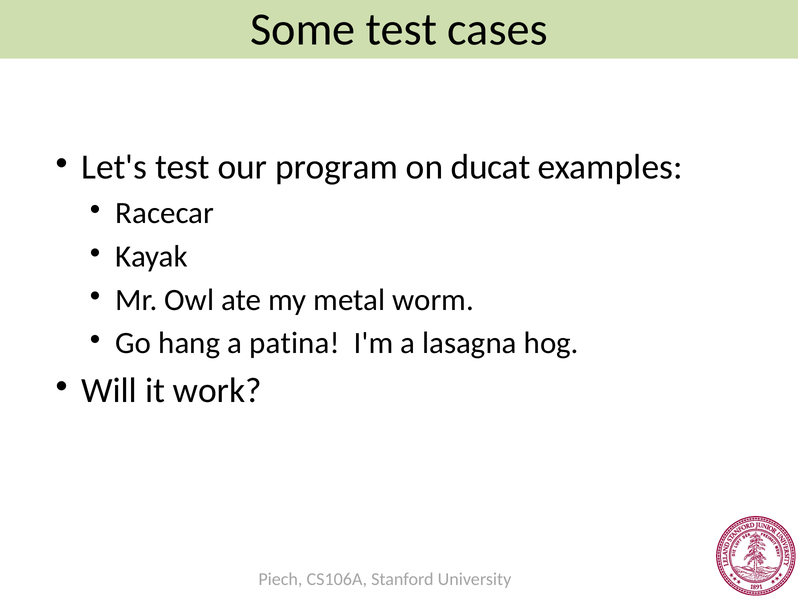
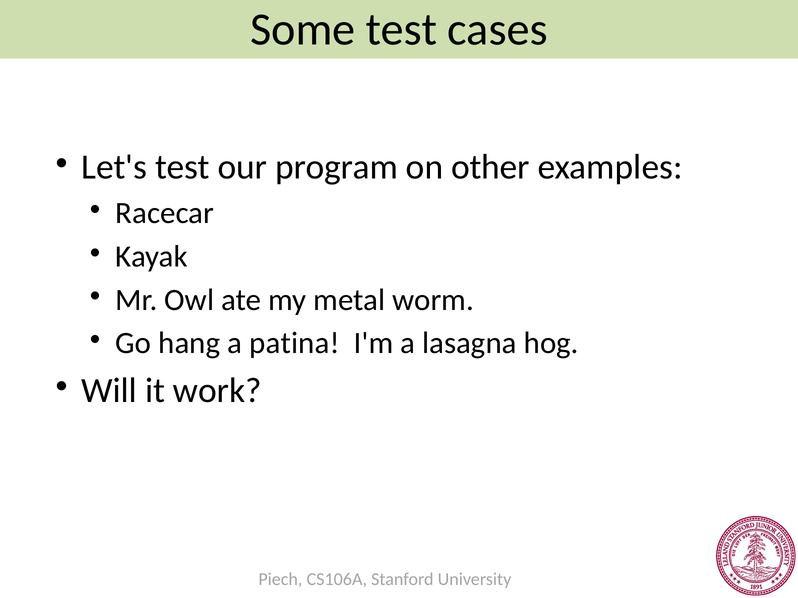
ducat: ducat -> other
